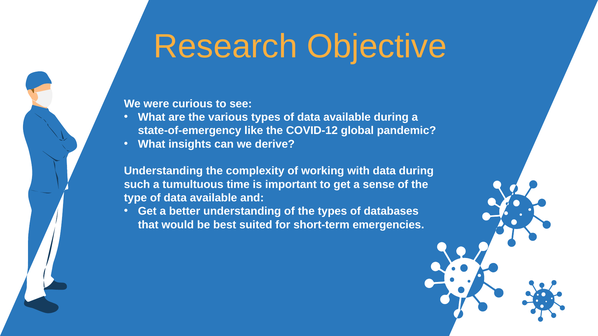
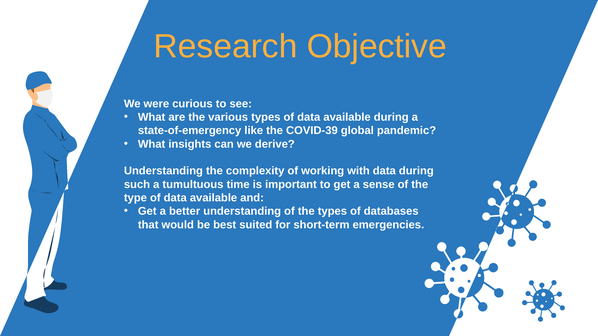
COVID-12: COVID-12 -> COVID-39
